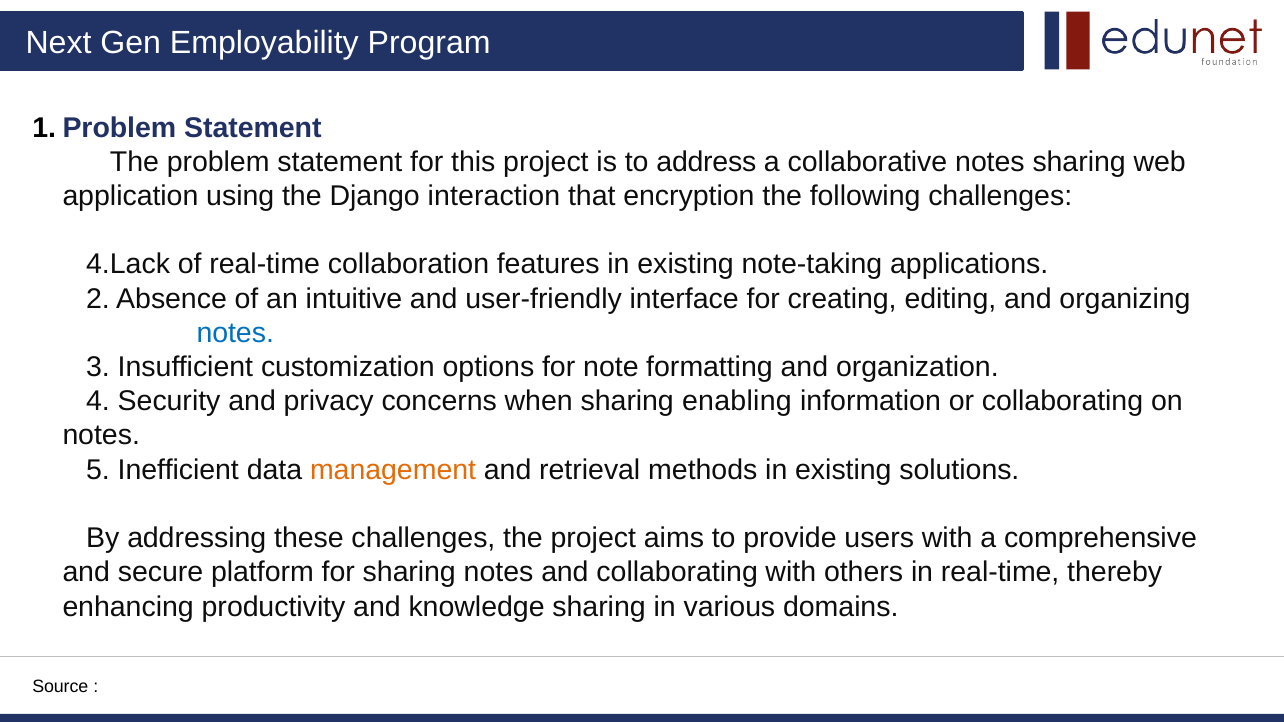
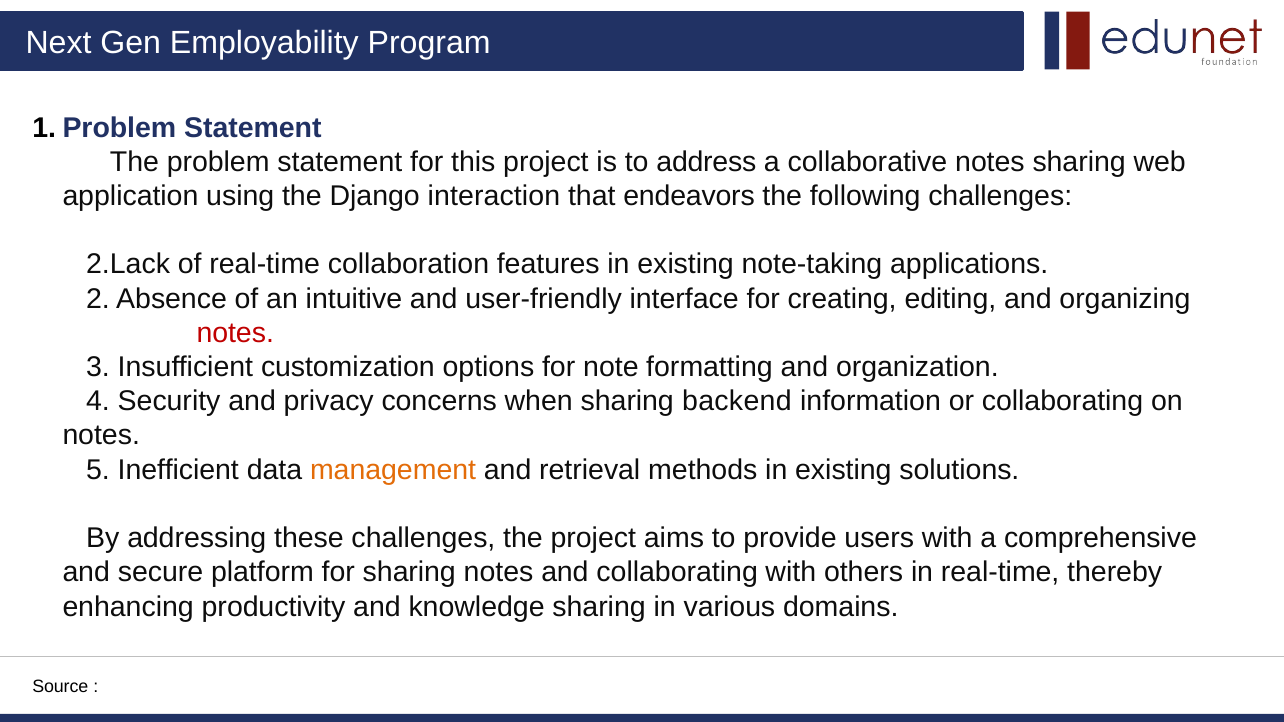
encryption: encryption -> endeavors
4.Lack: 4.Lack -> 2.Lack
notes at (235, 333) colour: blue -> red
enabling: enabling -> backend
